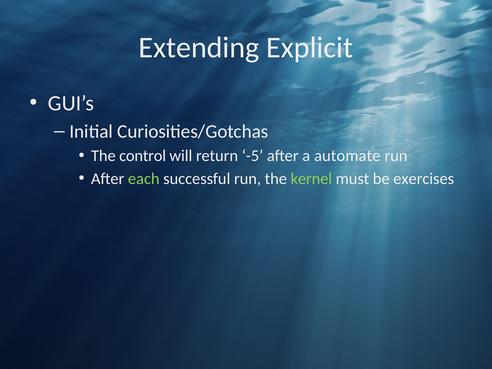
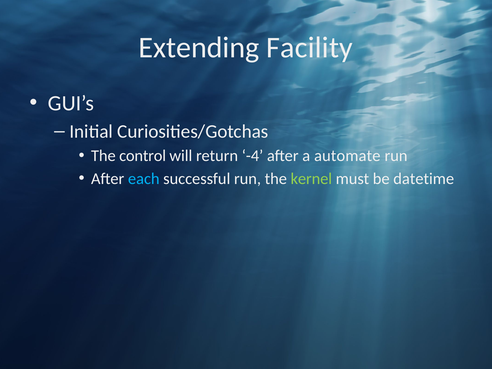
Explicit: Explicit -> Facility
-5: -5 -> -4
each colour: light green -> light blue
exercises: exercises -> datetime
